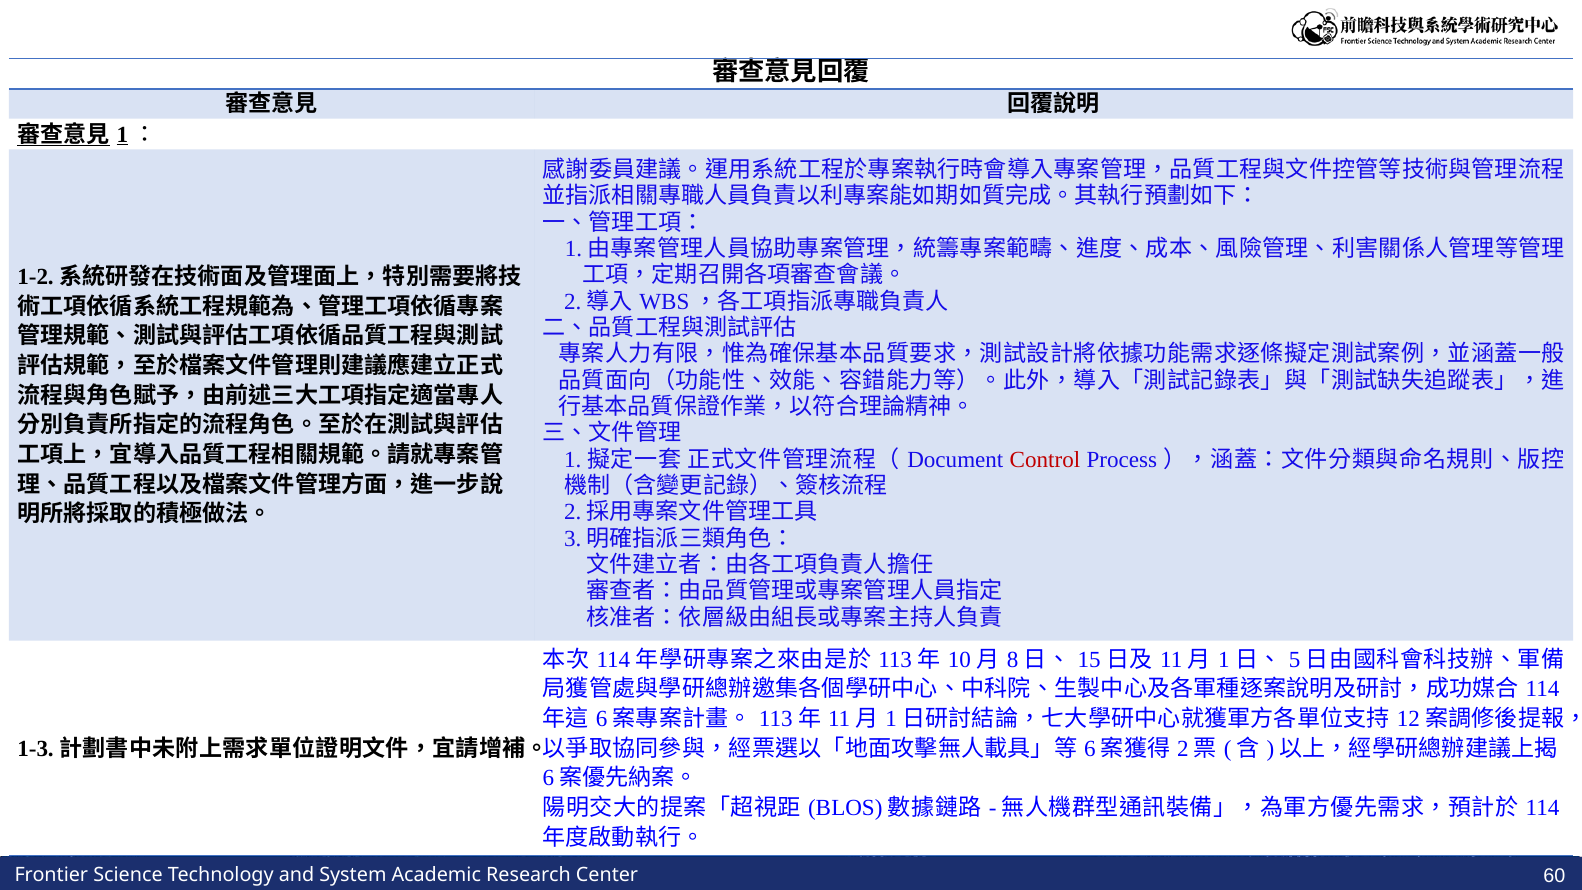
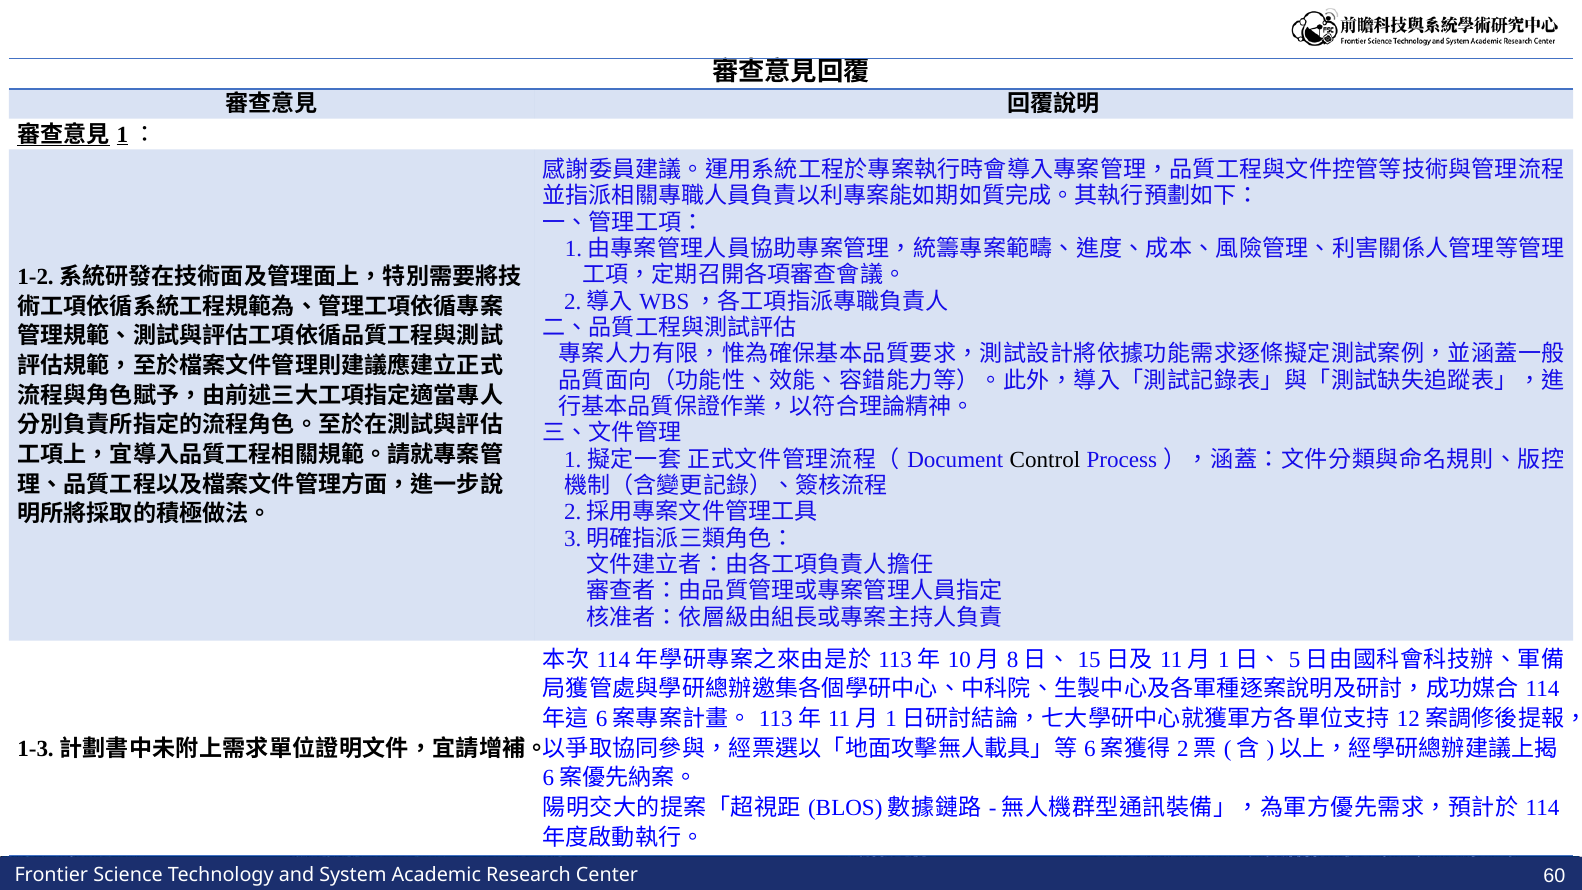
Control colour: red -> black
